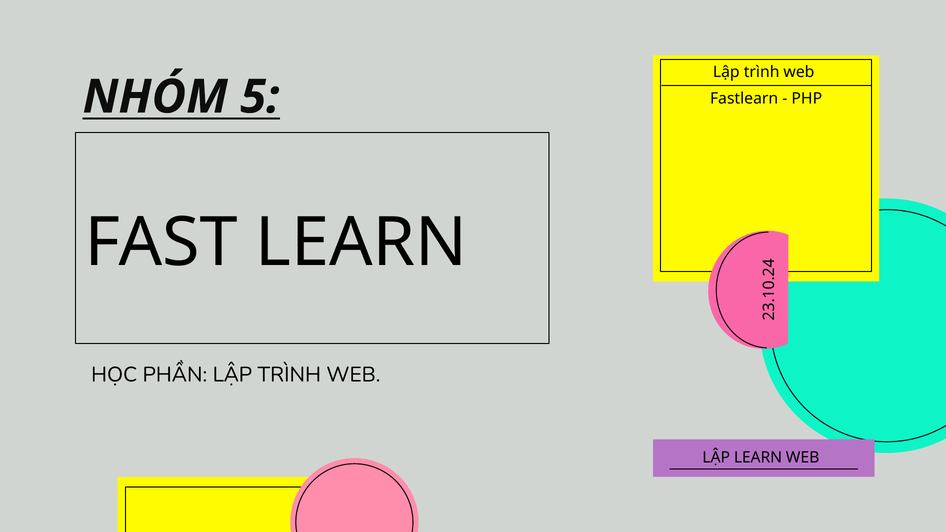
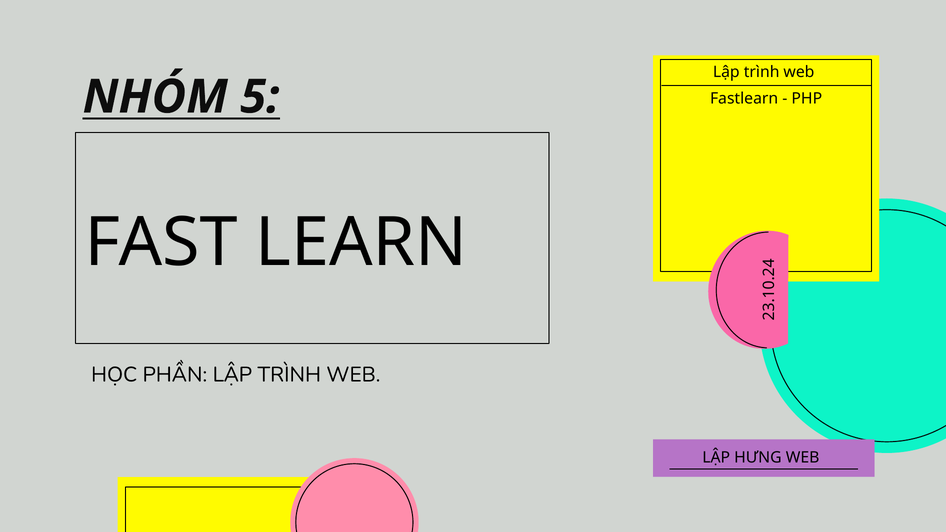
LẬP LEARN: LEARN -> HƯNG
